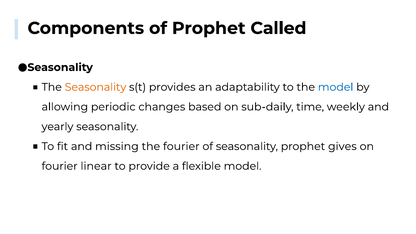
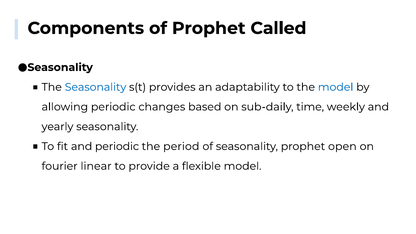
Seasonality at (96, 87) colour: orange -> blue
and missing: missing -> periodic
the fourier: fourier -> period
gives: gives -> open
